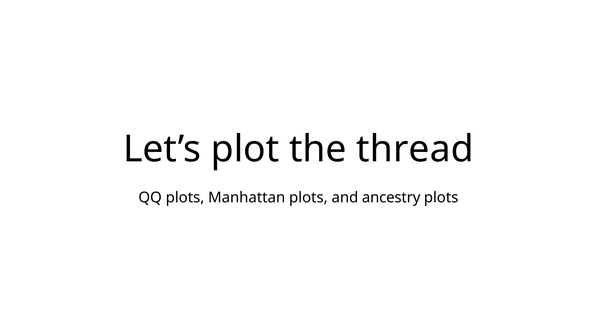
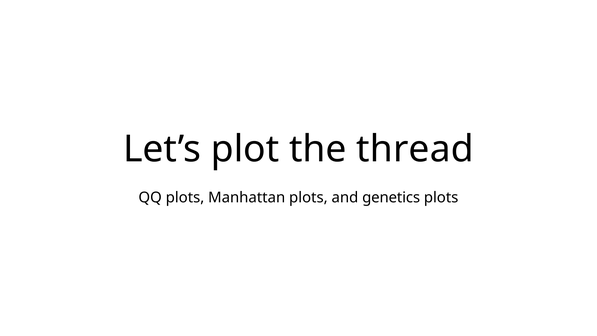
ancestry: ancestry -> genetics
